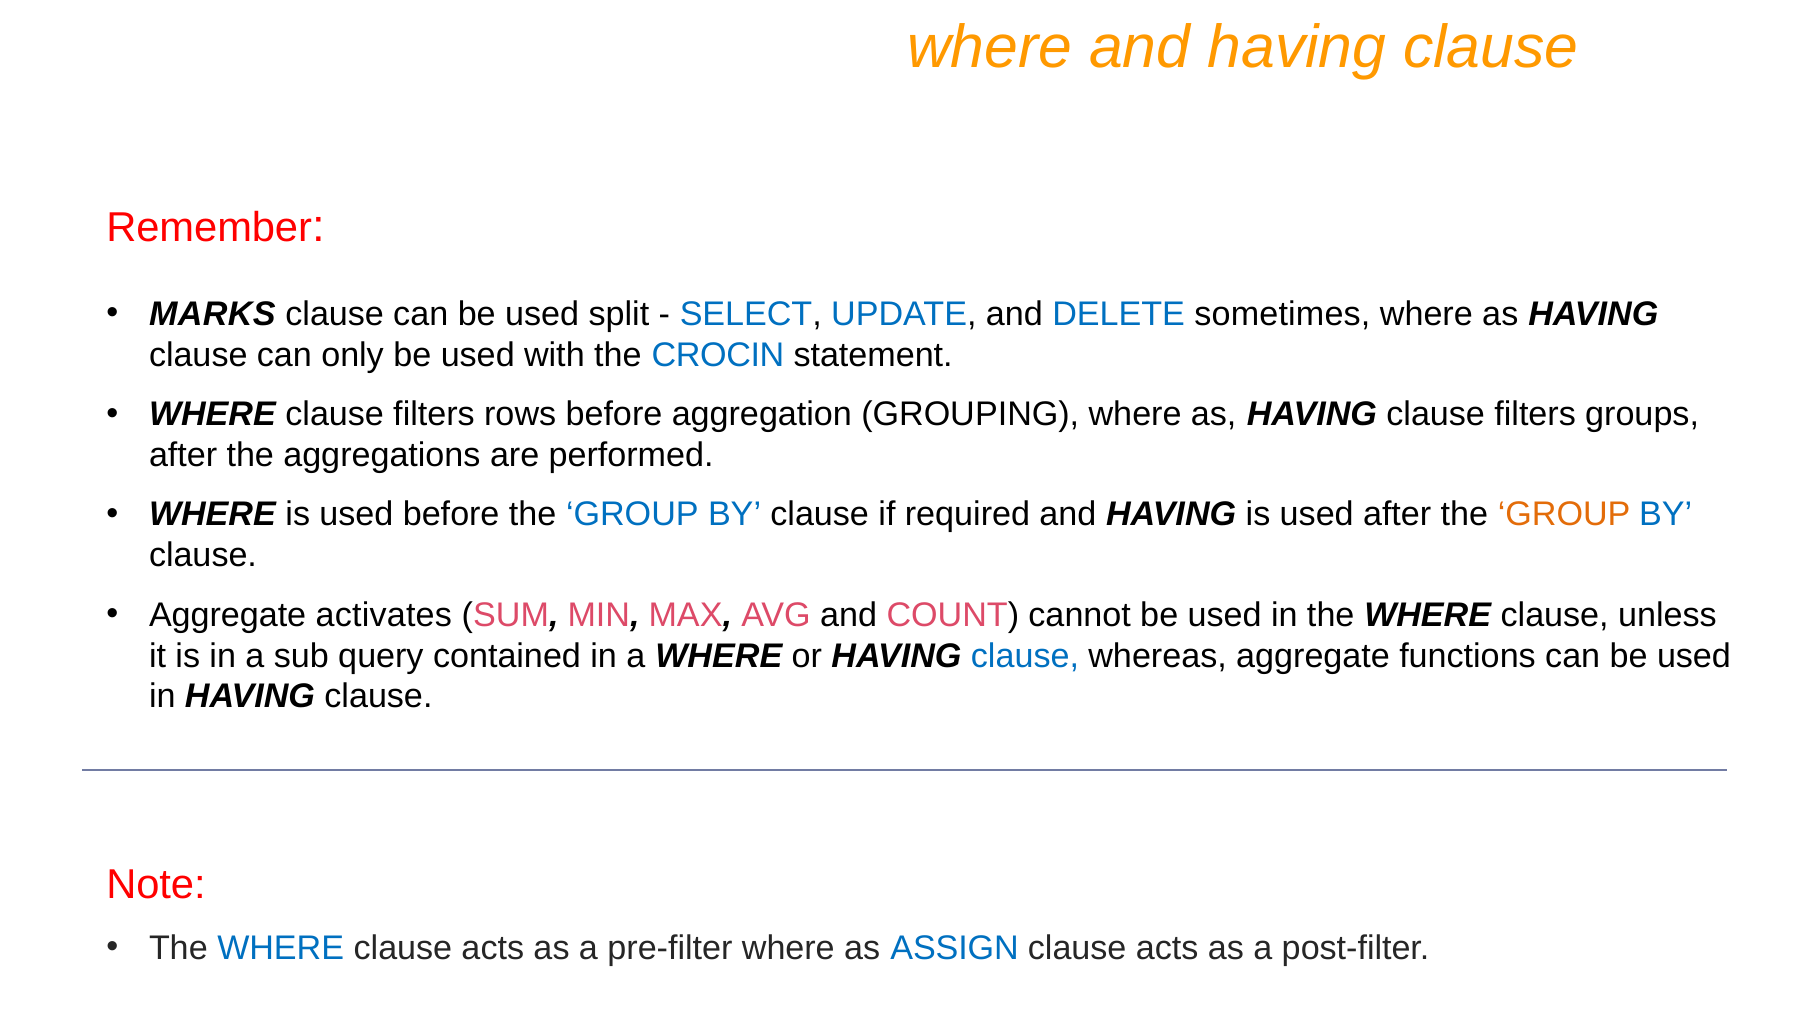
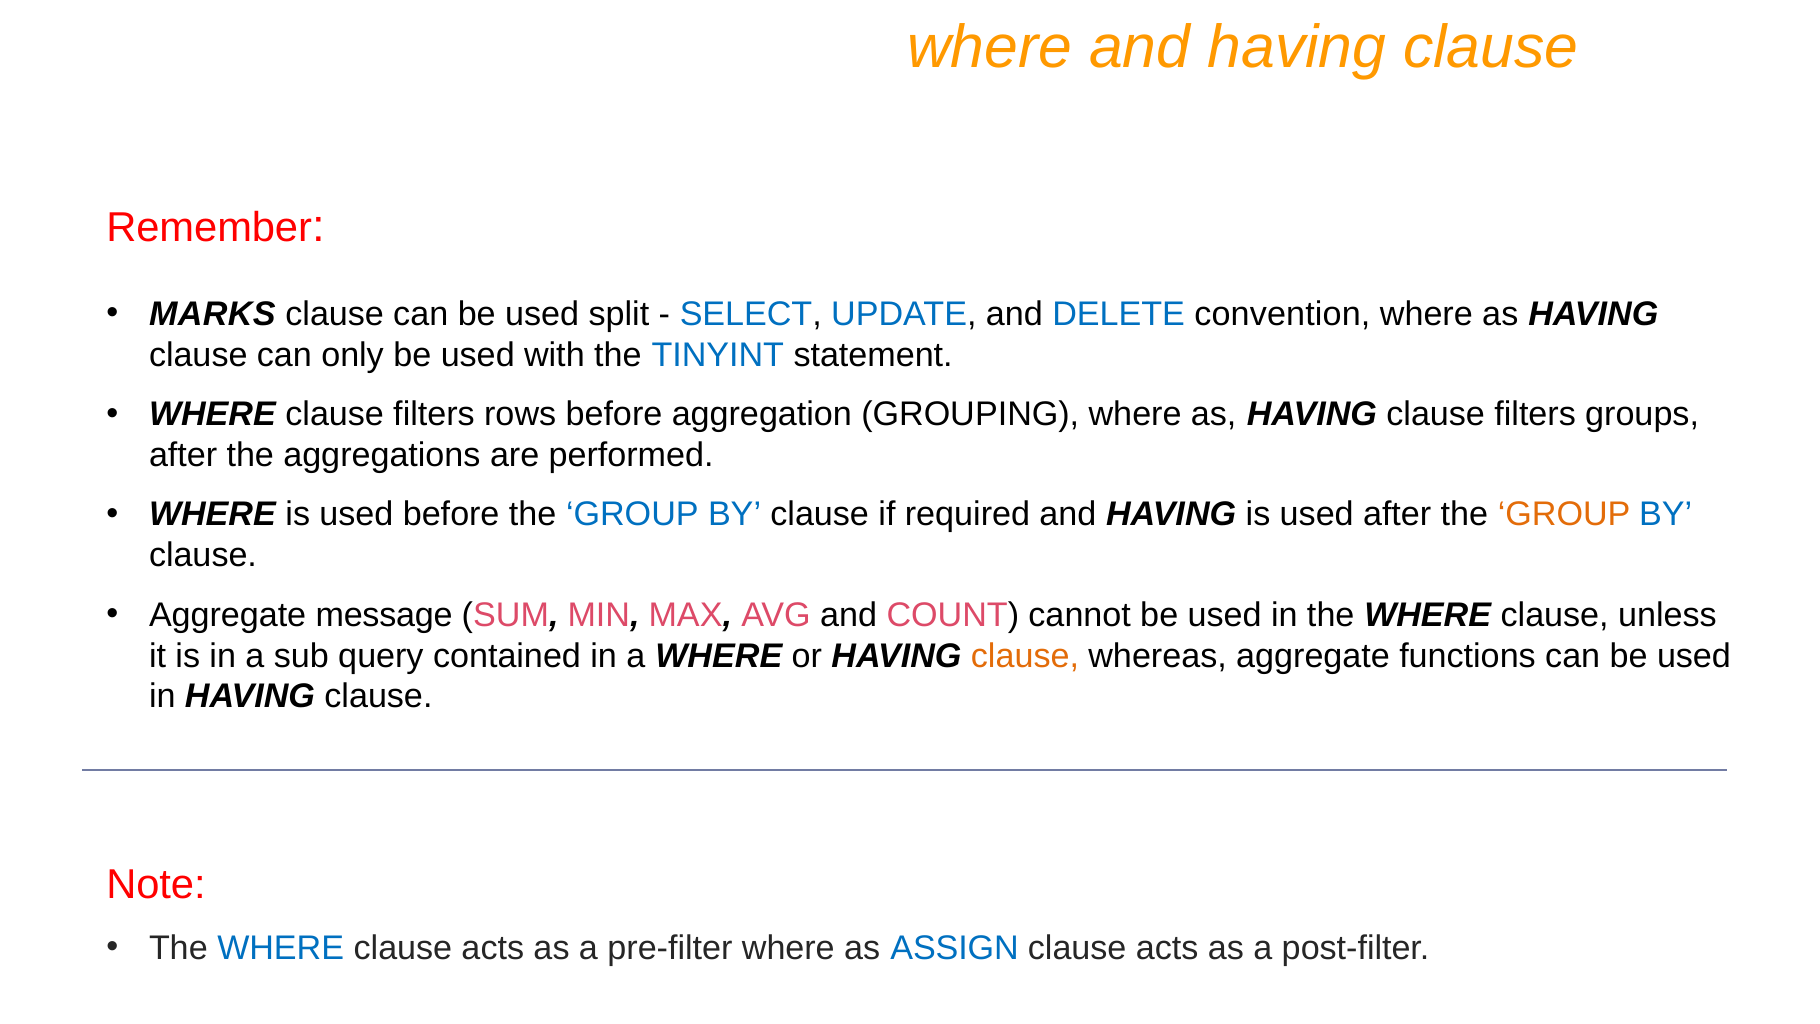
sometimes: sometimes -> convention
CROCIN: CROCIN -> TINYINT
activates: activates -> message
clause at (1025, 656) colour: blue -> orange
